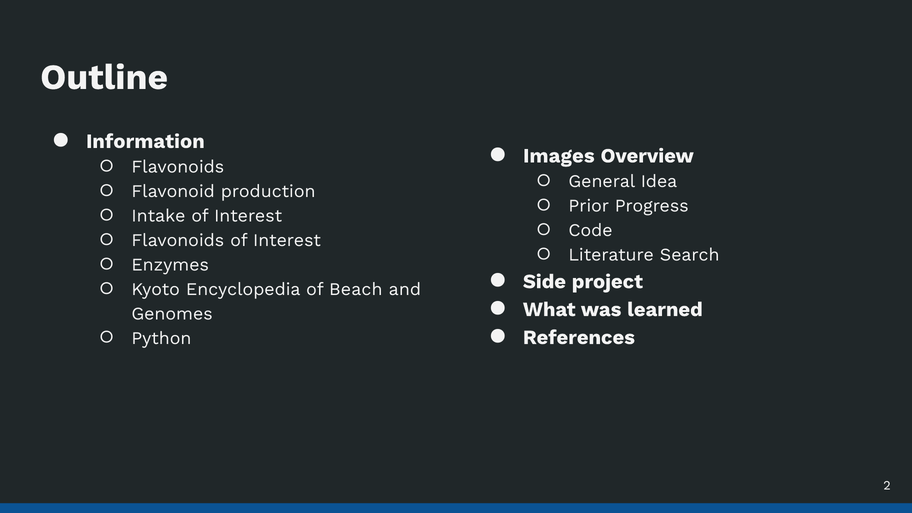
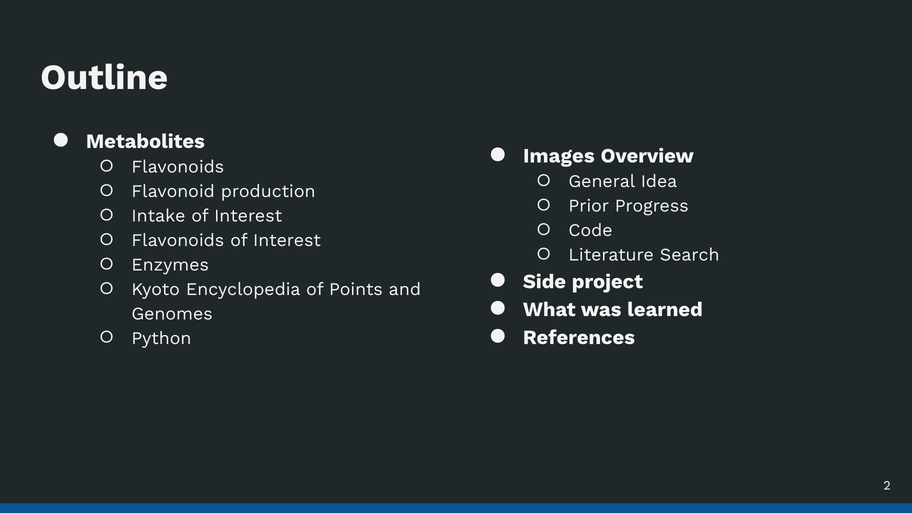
Information: Information -> Metabolites
Beach: Beach -> Points
